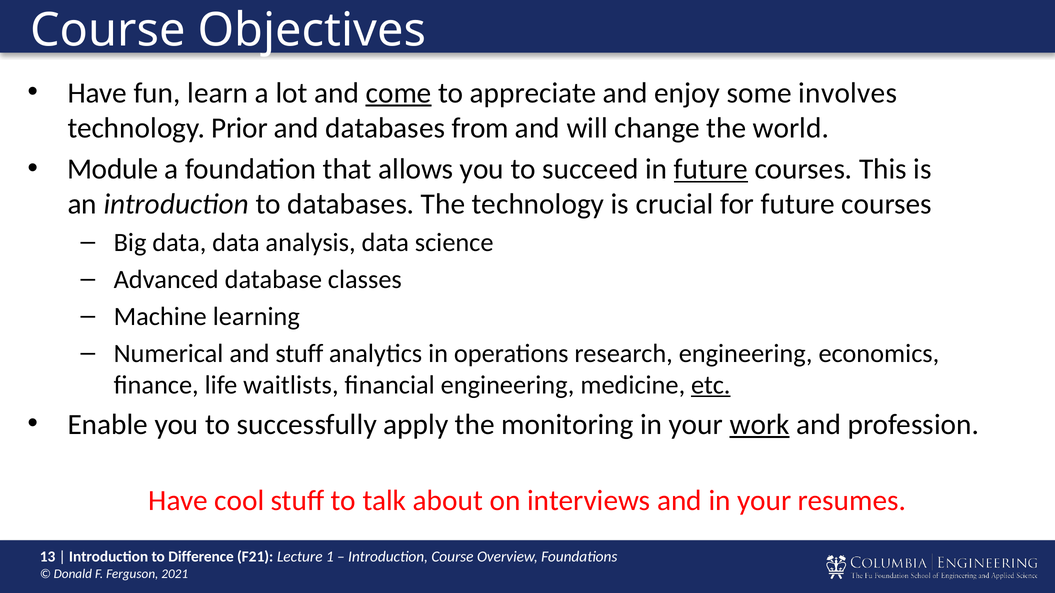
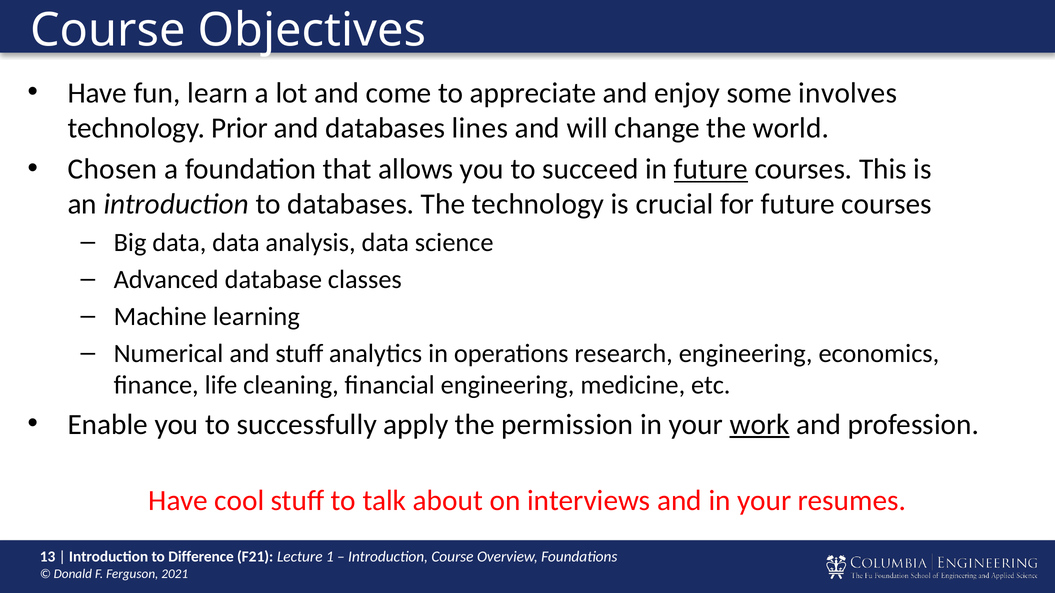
come underline: present -> none
from: from -> lines
Module: Module -> Chosen
waitlists: waitlists -> cleaning
etc underline: present -> none
monitoring: monitoring -> permission
